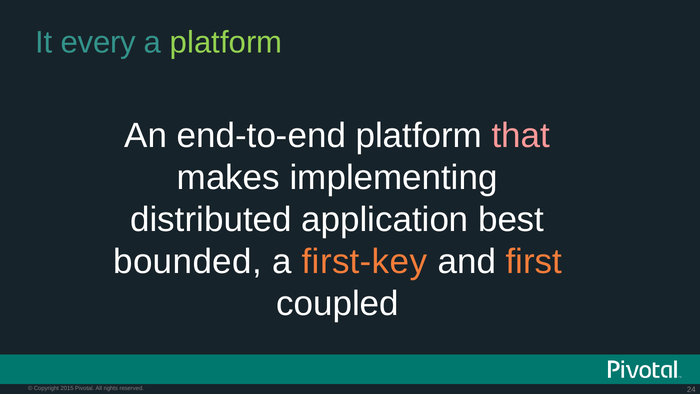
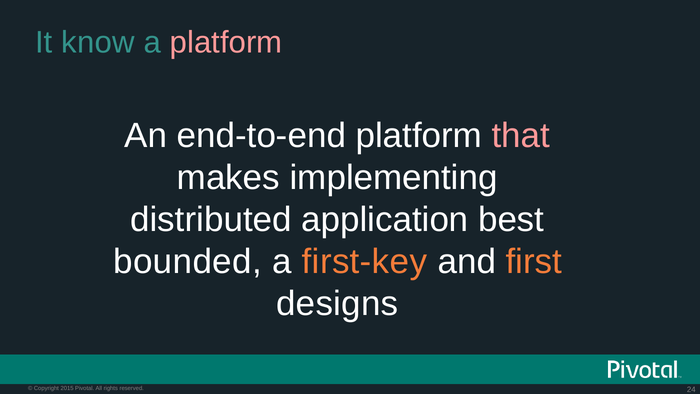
every: every -> know
platform at (226, 42) colour: light green -> pink
coupled: coupled -> designs
